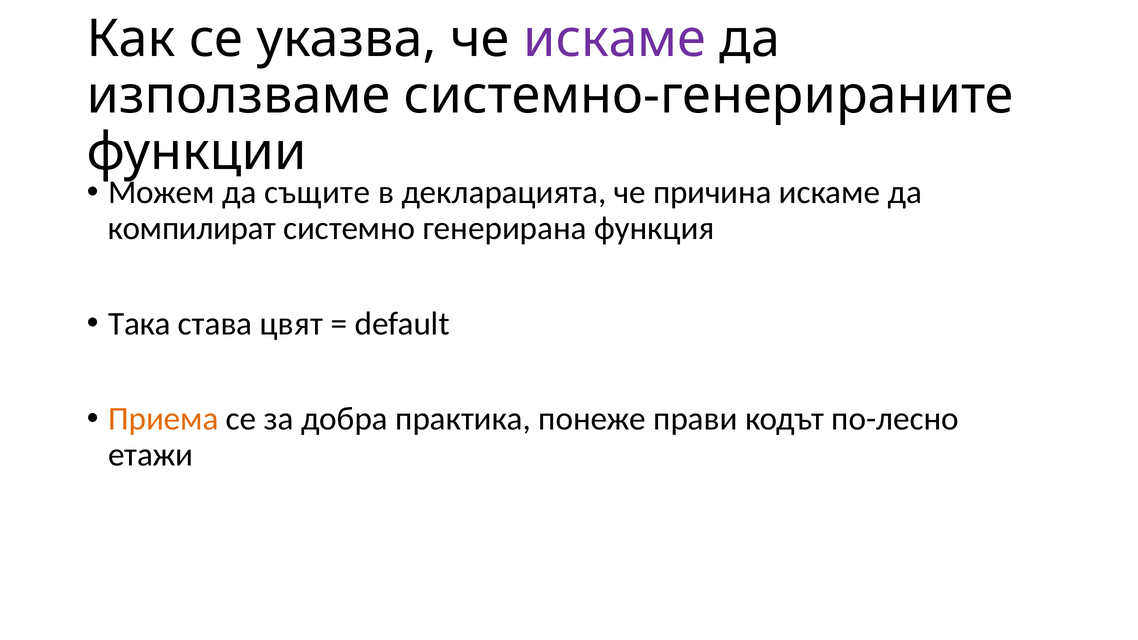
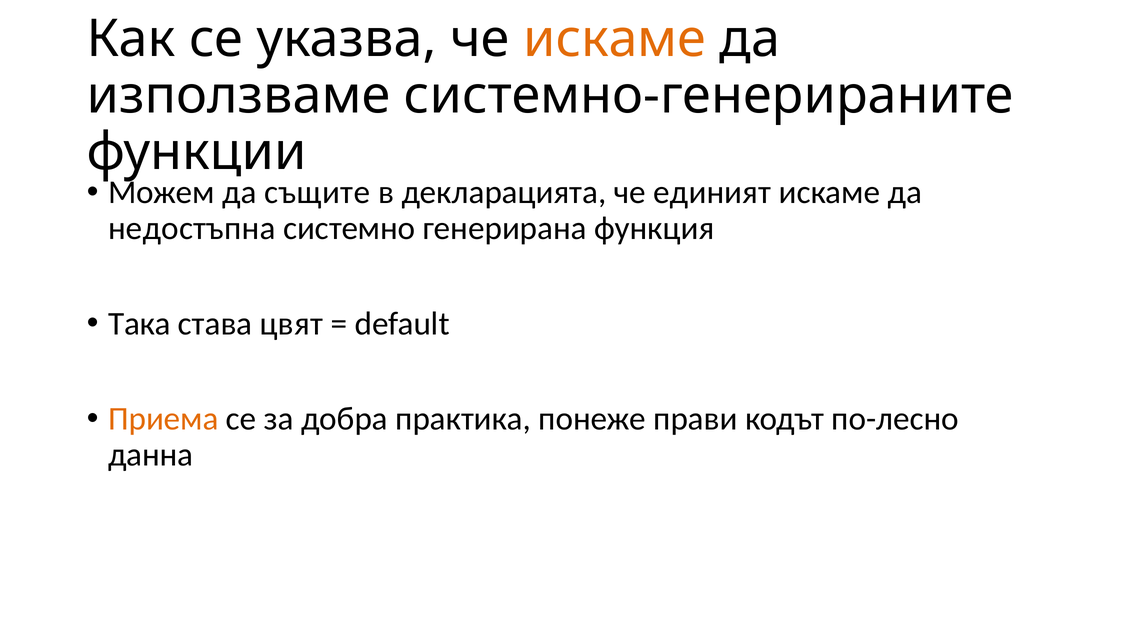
искаме at (615, 39) colour: purple -> orange
причина: причина -> единият
компилират: компилират -> недостъпна
етажи: етажи -> данна
